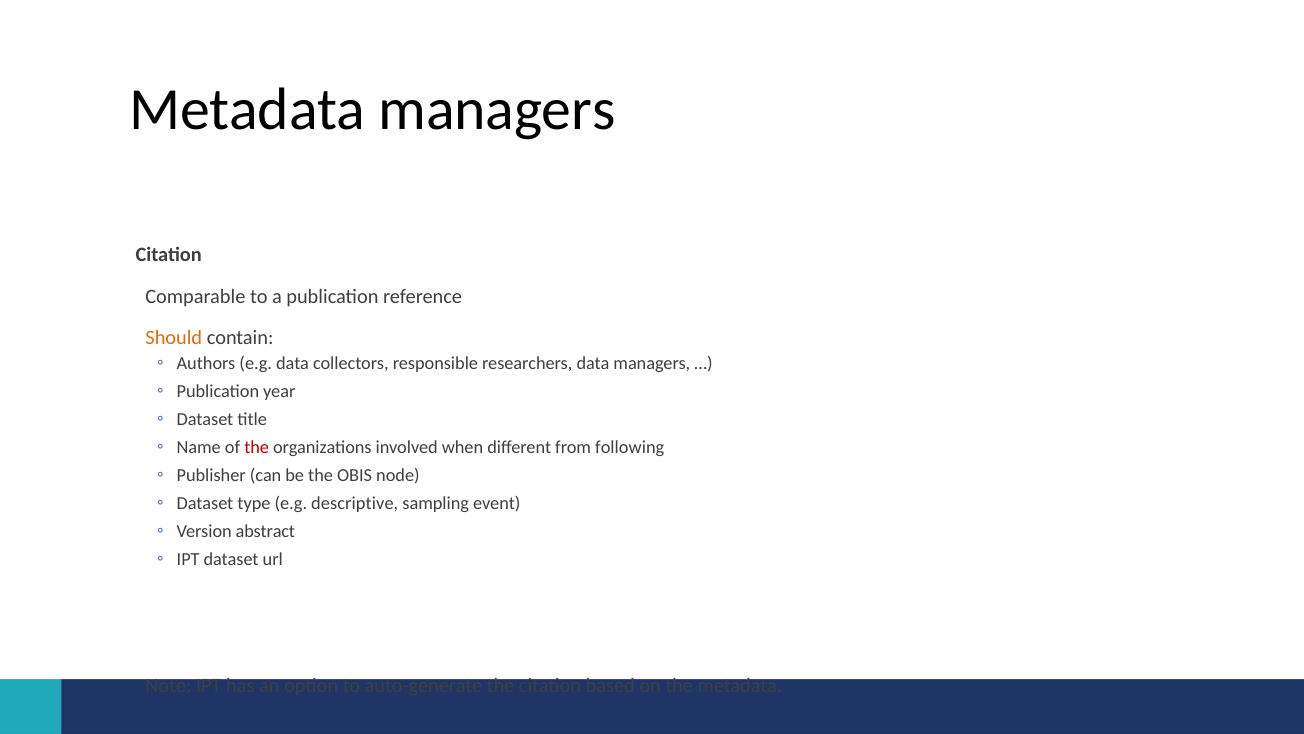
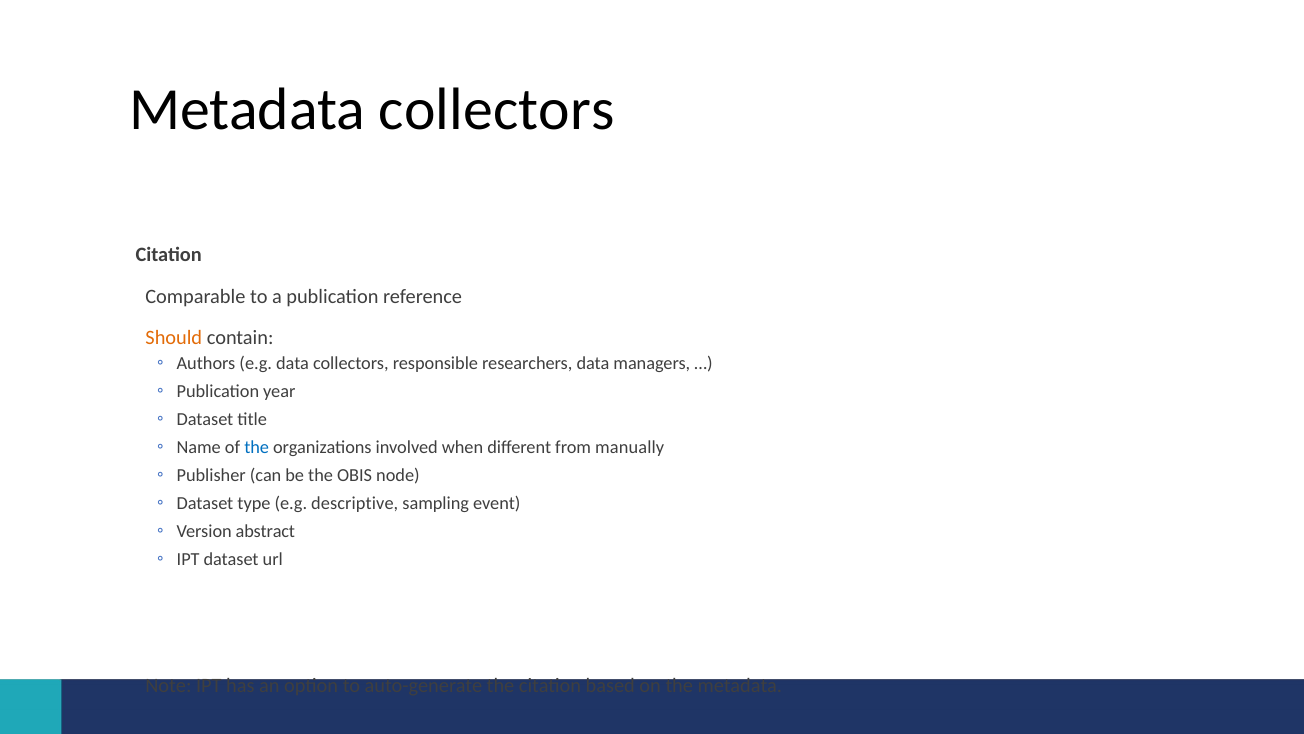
Metadata managers: managers -> collectors
the at (257, 447) colour: red -> blue
following: following -> manually
